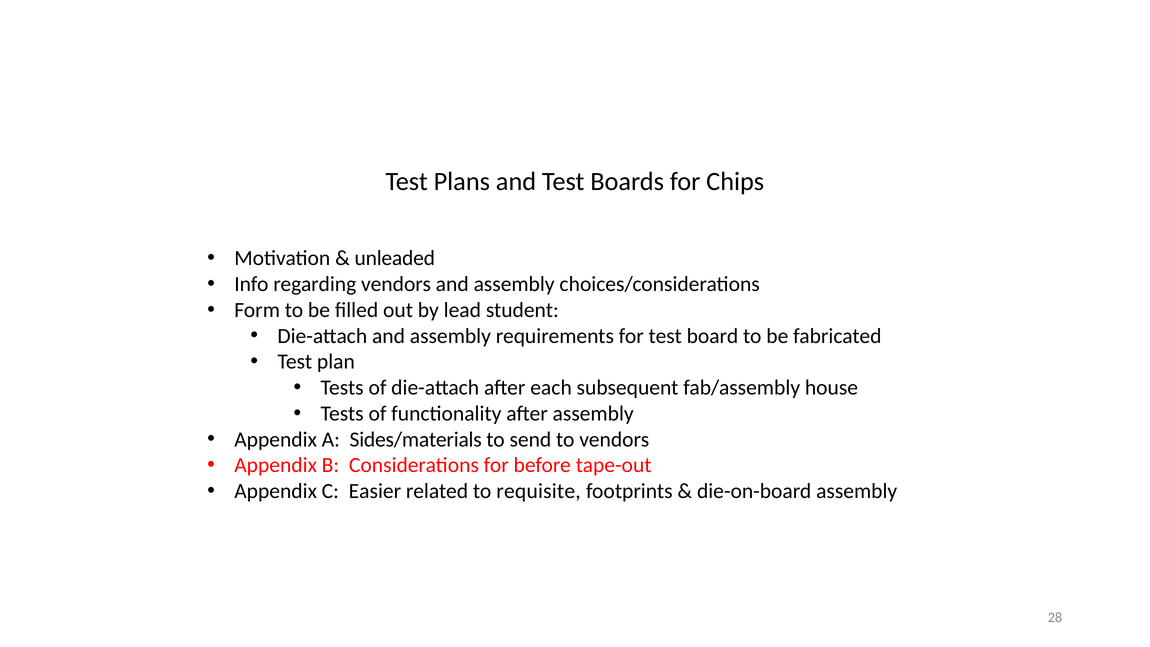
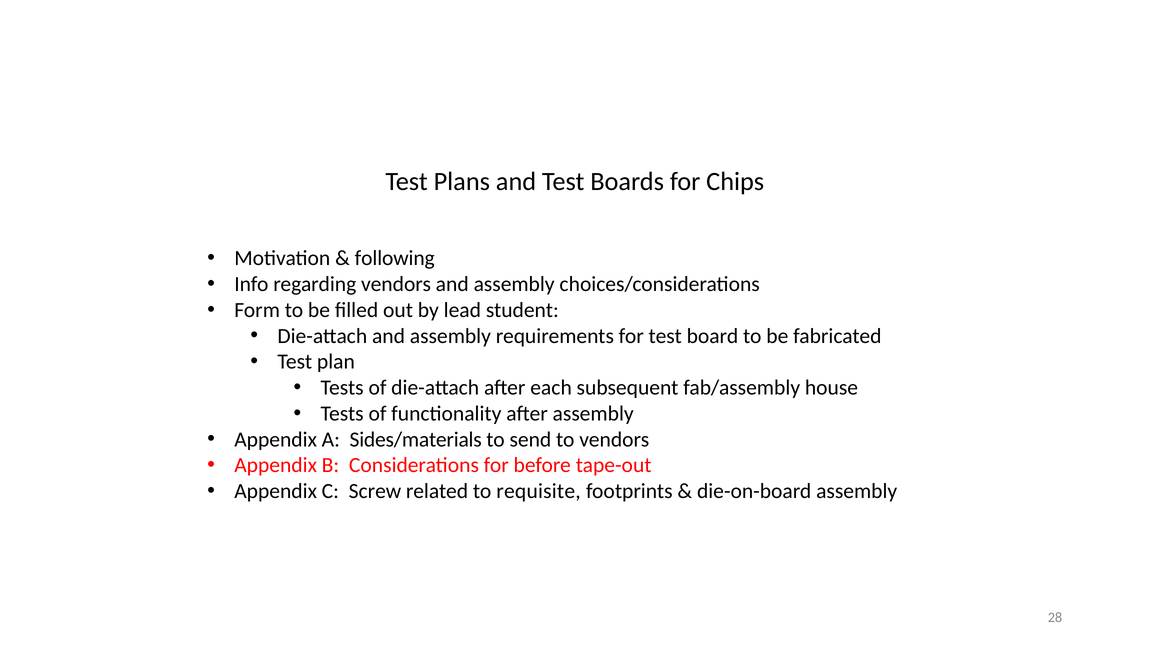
unleaded: unleaded -> following
Easier: Easier -> Screw
